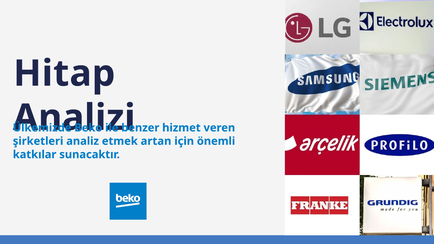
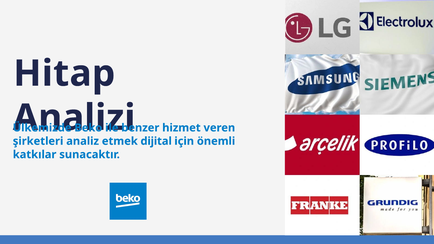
artan: artan -> dijital
